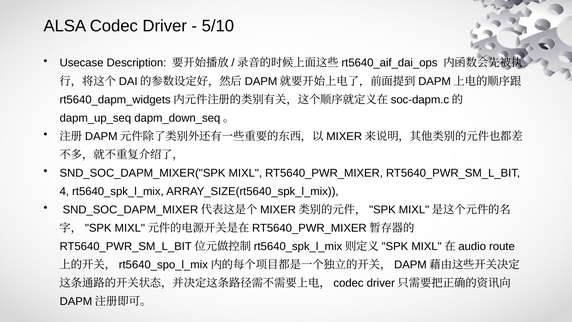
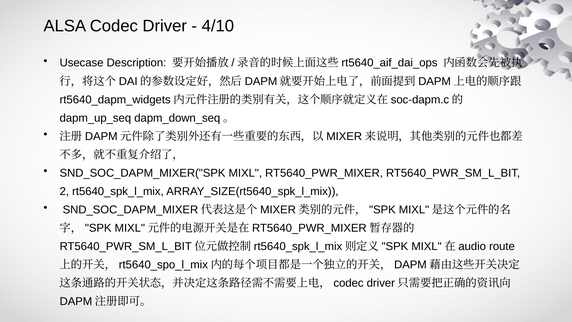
5/10: 5/10 -> 4/10
4: 4 -> 2
